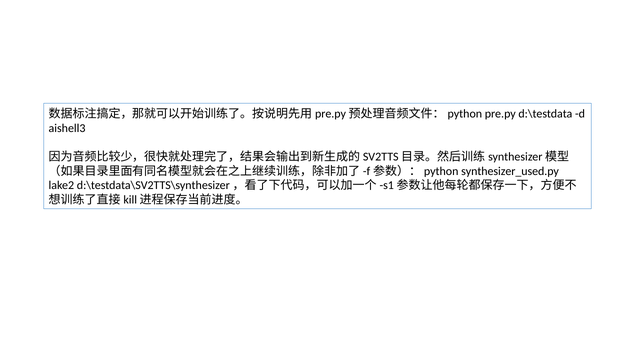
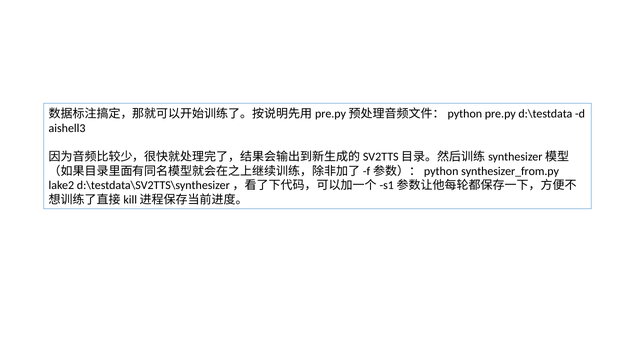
synthesizer_used.py: synthesizer_used.py -> synthesizer_from.py
